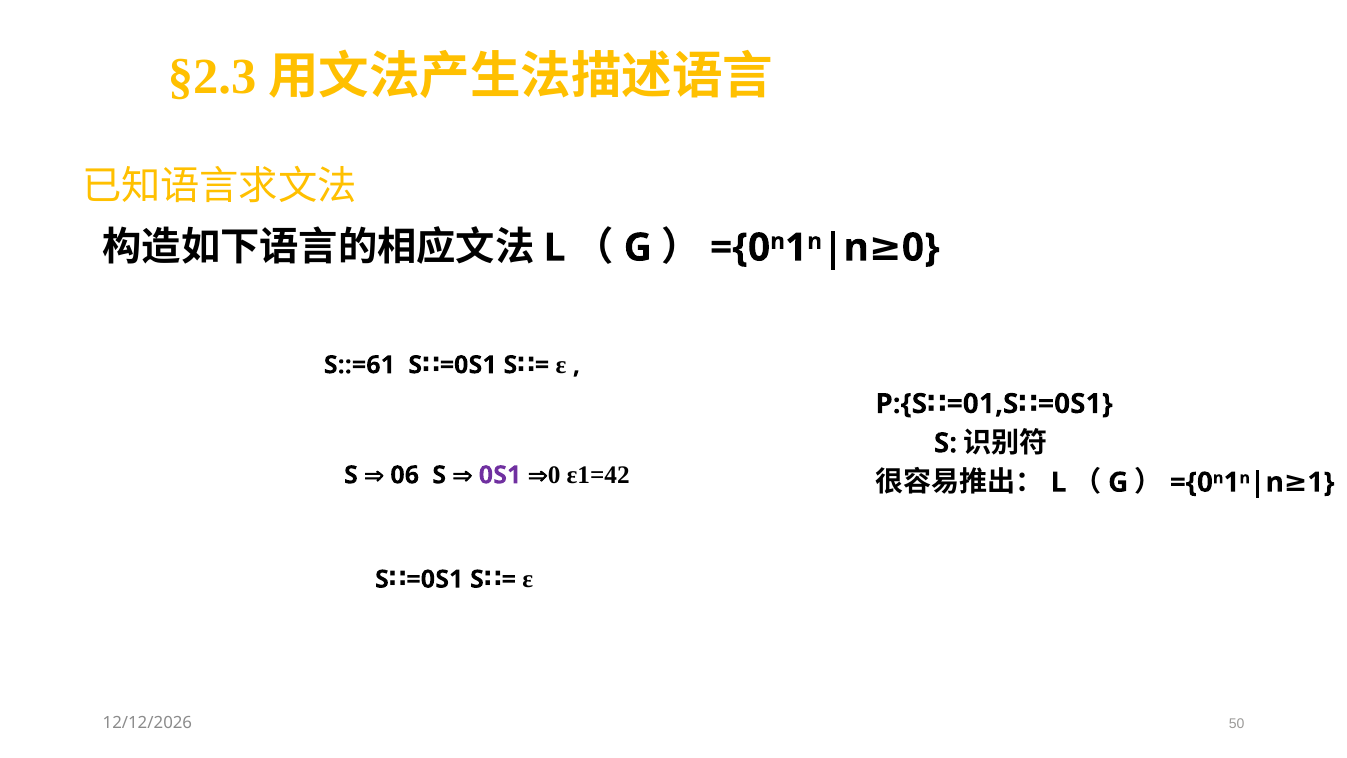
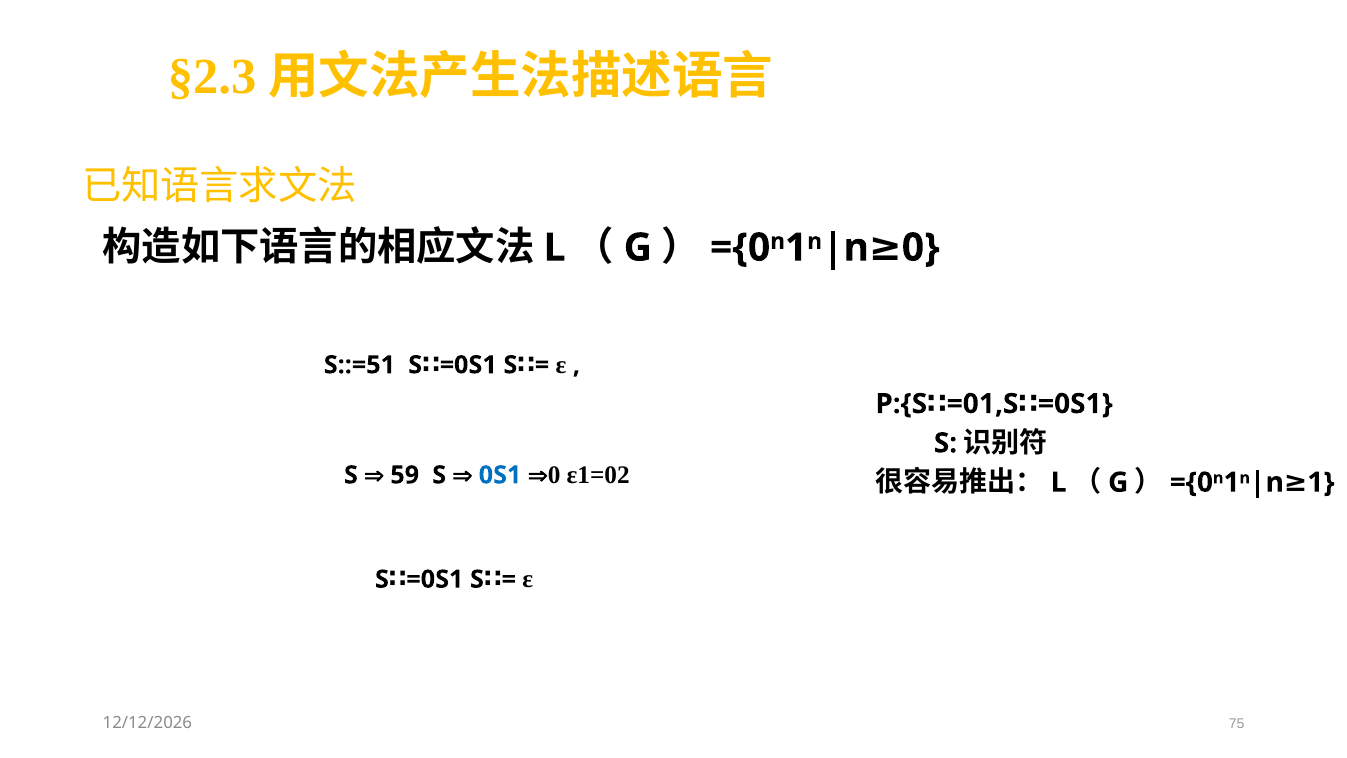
S::=61: S::=61 -> S::=51
06: 06 -> 59
0S1 colour: purple -> blue
ε1=42: ε1=42 -> ε1=02
50: 50 -> 75
